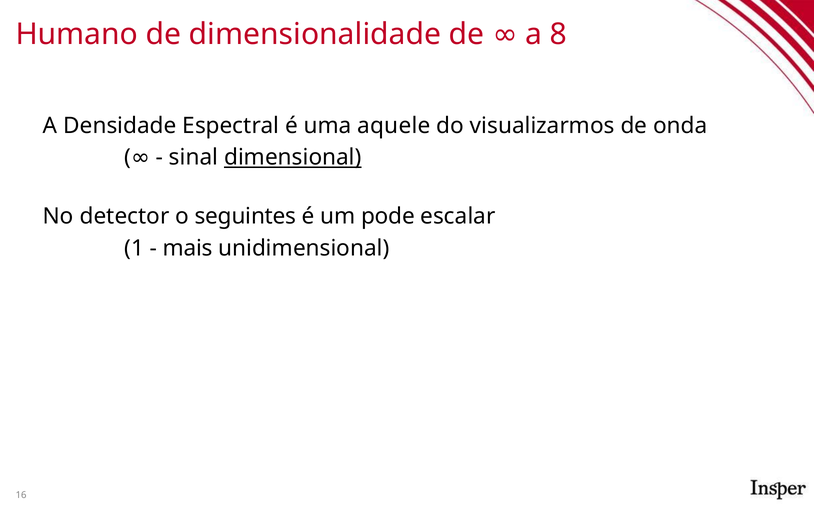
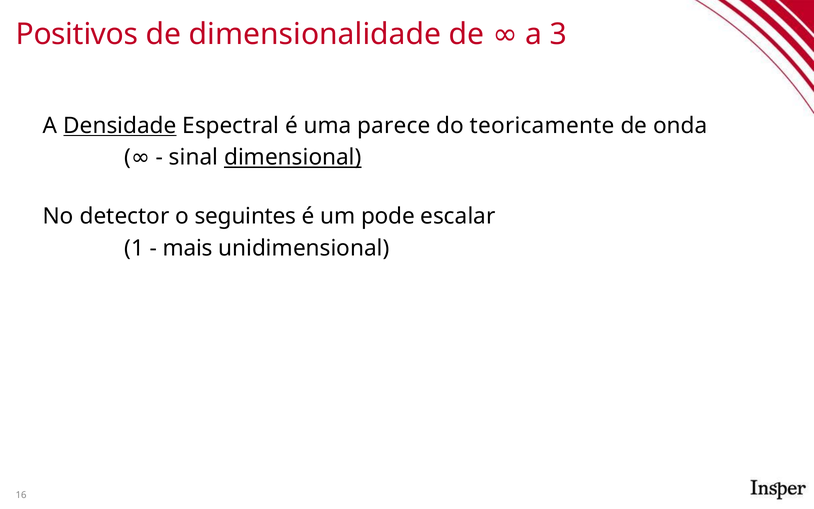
Humano: Humano -> Positivos
8: 8 -> 3
Densidade underline: none -> present
aquele: aquele -> parece
visualizarmos: visualizarmos -> teoricamente
